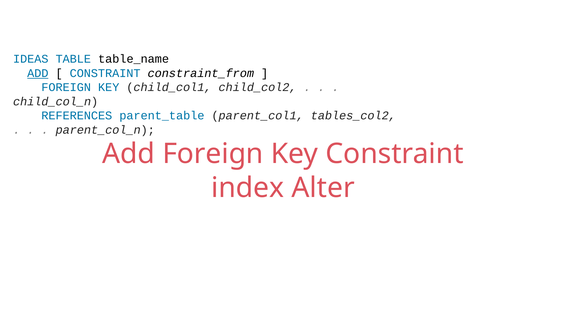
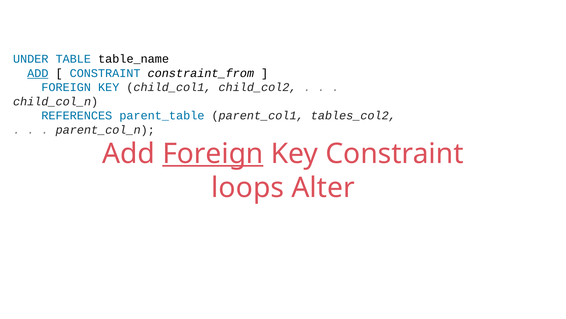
IDEAS: IDEAS -> UNDER
Foreign at (213, 153) underline: none -> present
index: index -> loops
